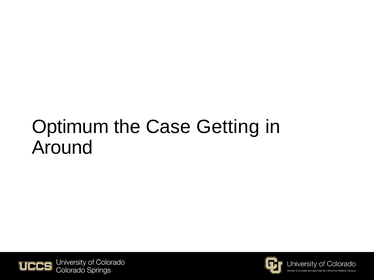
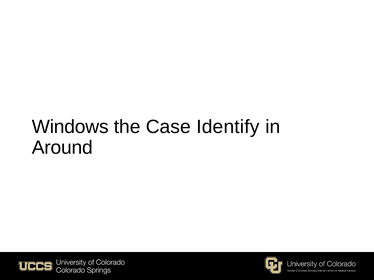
Optimum: Optimum -> Windows
Getting: Getting -> Identify
